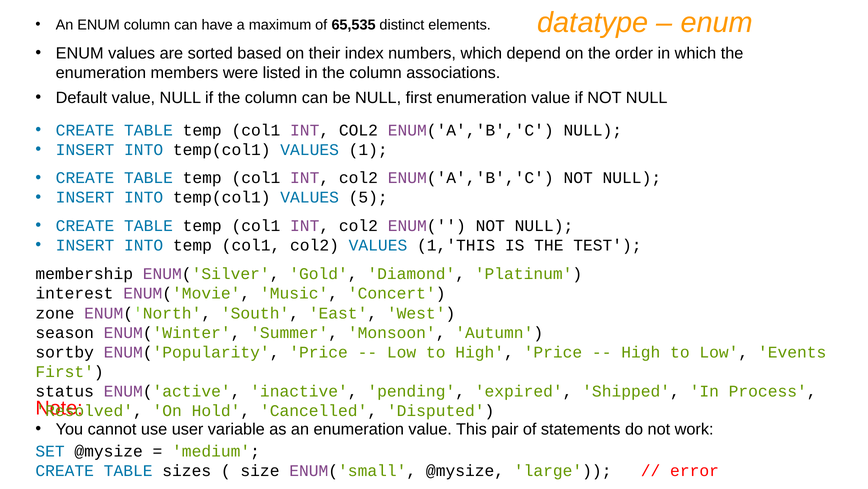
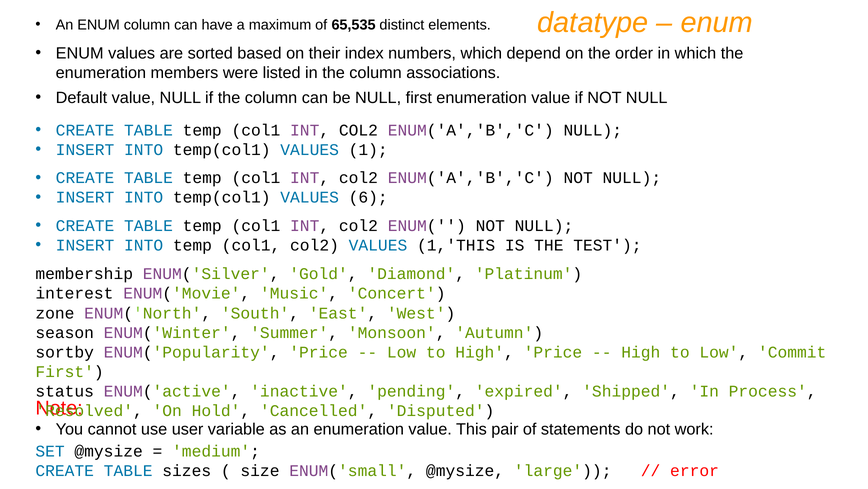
5: 5 -> 6
Events: Events -> Commit
